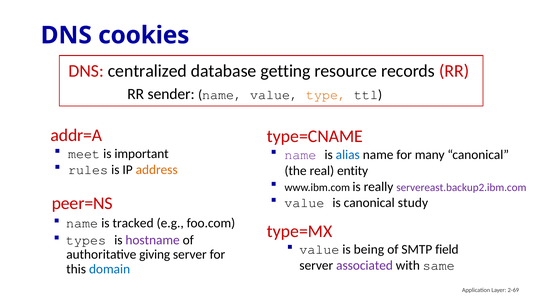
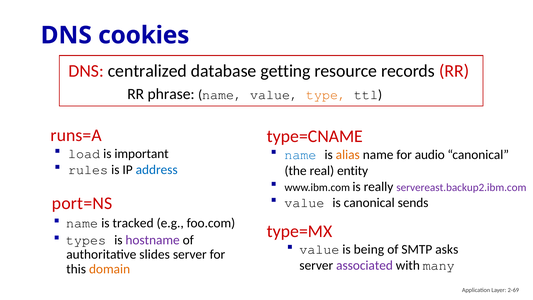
sender: sender -> phrase
addr=A: addr=A -> runs=A
meet: meet -> load
name at (301, 155) colour: purple -> blue
alias colour: blue -> orange
many: many -> audio
address colour: orange -> blue
study: study -> sends
peer=NS: peer=NS -> port=NS
field: field -> asks
giving: giving -> slides
same: same -> many
domain colour: blue -> orange
